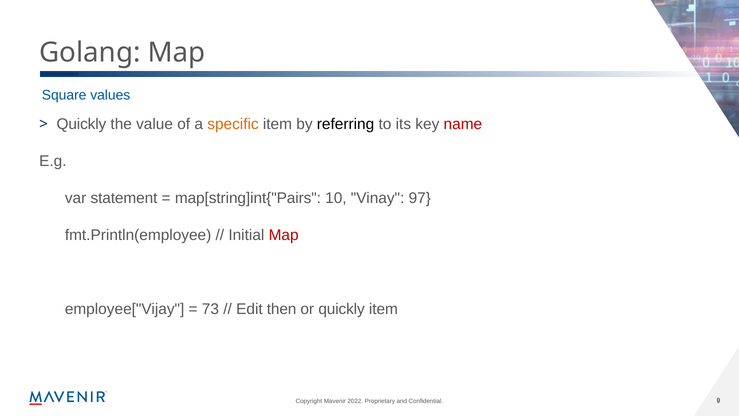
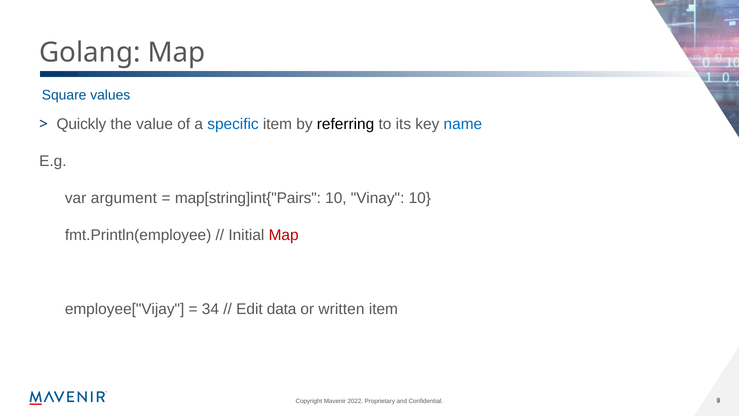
specific colour: orange -> blue
name colour: red -> blue
statement: statement -> argument
Vinay 97: 97 -> 10
73: 73 -> 34
then: then -> data
or quickly: quickly -> written
